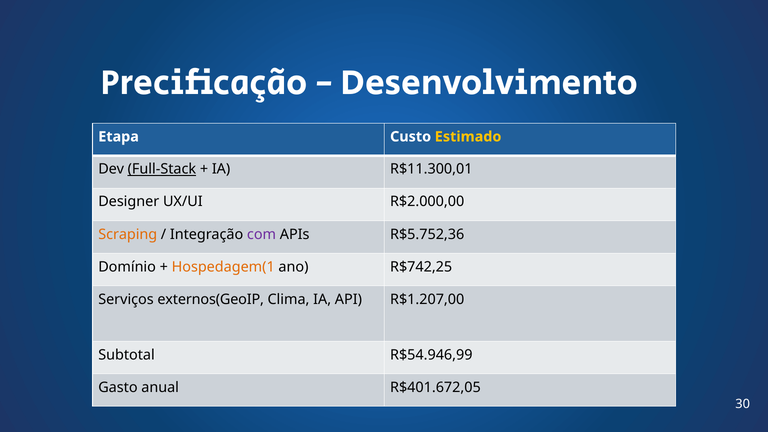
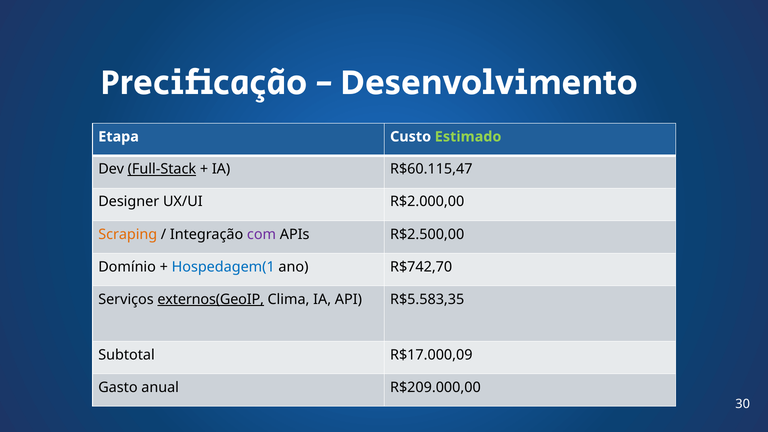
Estimado colour: yellow -> light green
R$11.300,01: R$11.300,01 -> R$60.115,47
R$5.752,36: R$5.752,36 -> R$2.500,00
Hospedagem(1 colour: orange -> blue
R$742,25: R$742,25 -> R$742,70
externos(GeoIP underline: none -> present
R$1.207,00: R$1.207,00 -> R$5.583,35
R$54.946,99: R$54.946,99 -> R$17.000,09
R$401.672,05: R$401.672,05 -> R$209.000,00
